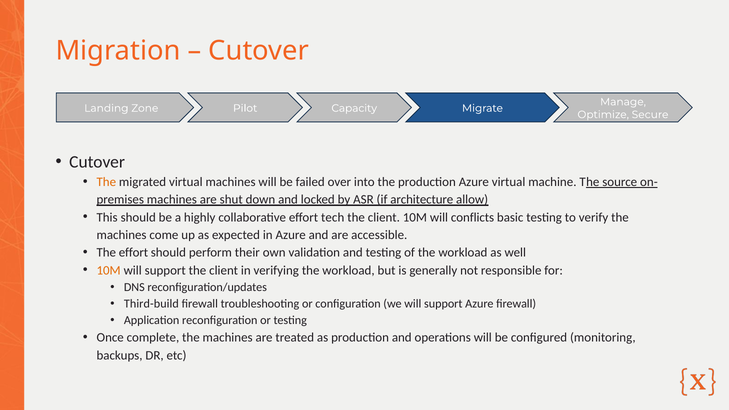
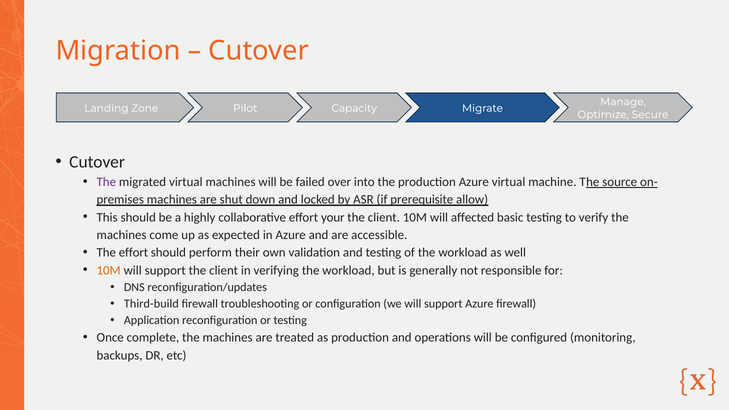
The at (106, 182) colour: orange -> purple
architecture: architecture -> prerequisite
tech: tech -> your
conflicts: conflicts -> affected
